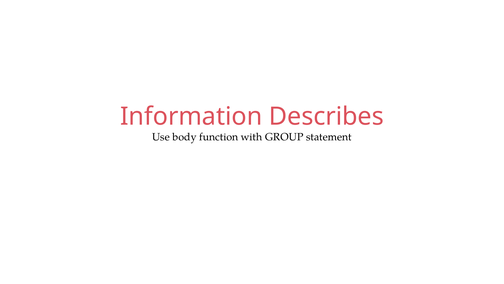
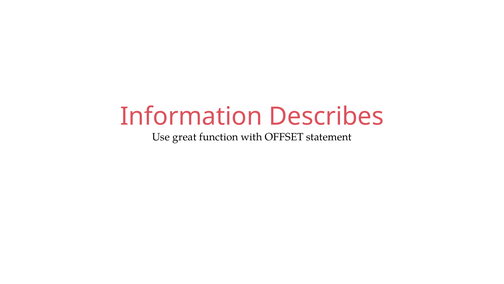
body: body -> great
GROUP: GROUP -> OFFSET
